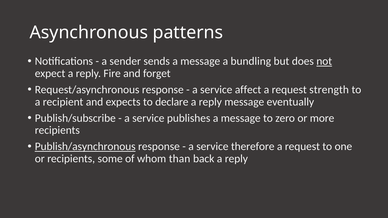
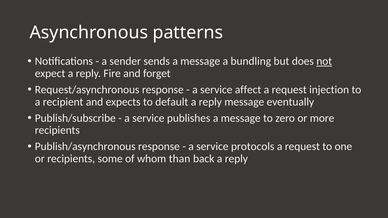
strength: strength -> injection
declare: declare -> default
Publish/asynchronous underline: present -> none
therefore: therefore -> protocols
